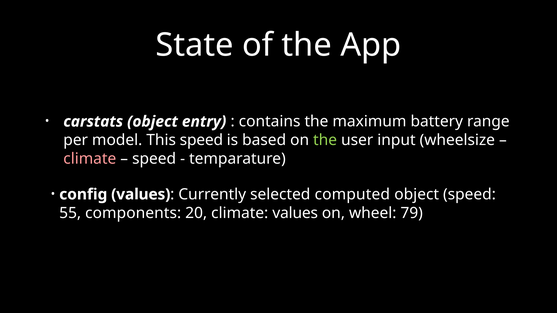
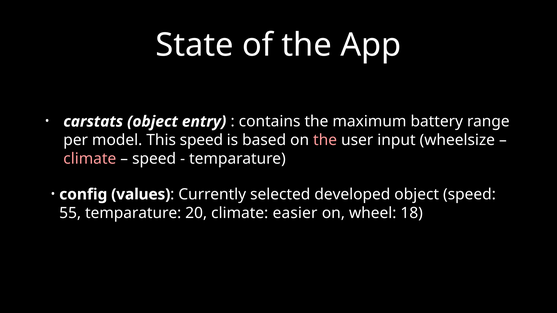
the at (325, 140) colour: light green -> pink
computed: computed -> developed
55 components: components -> temparature
climate values: values -> easier
79: 79 -> 18
